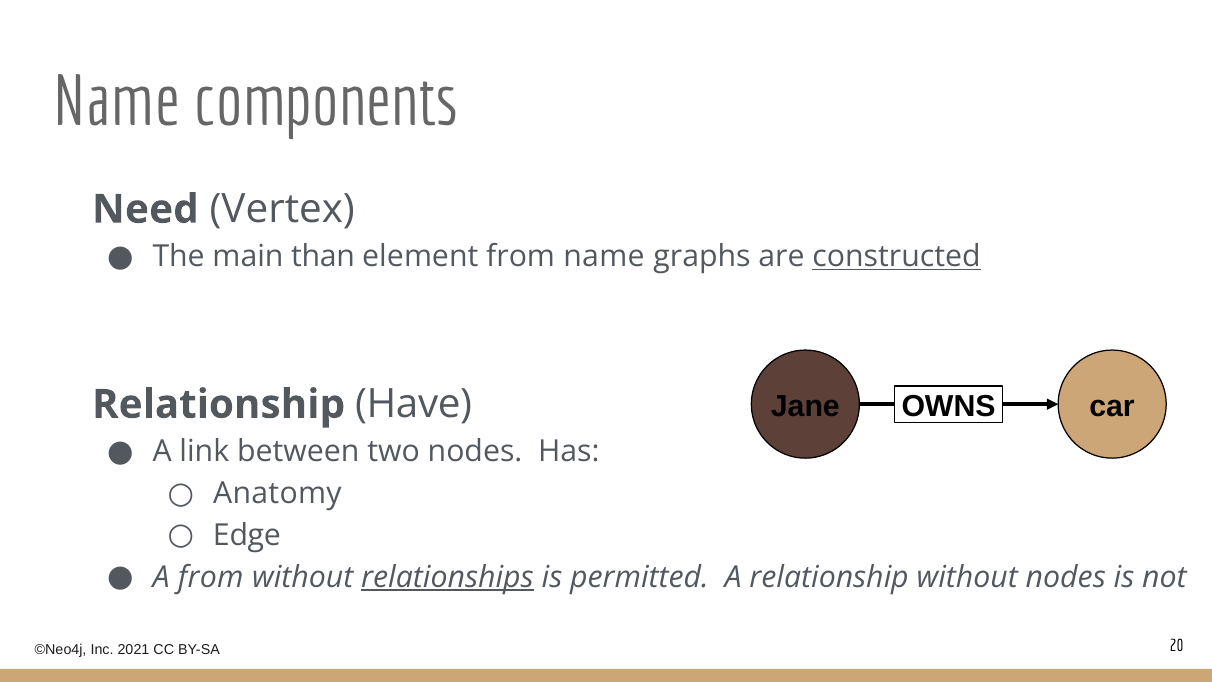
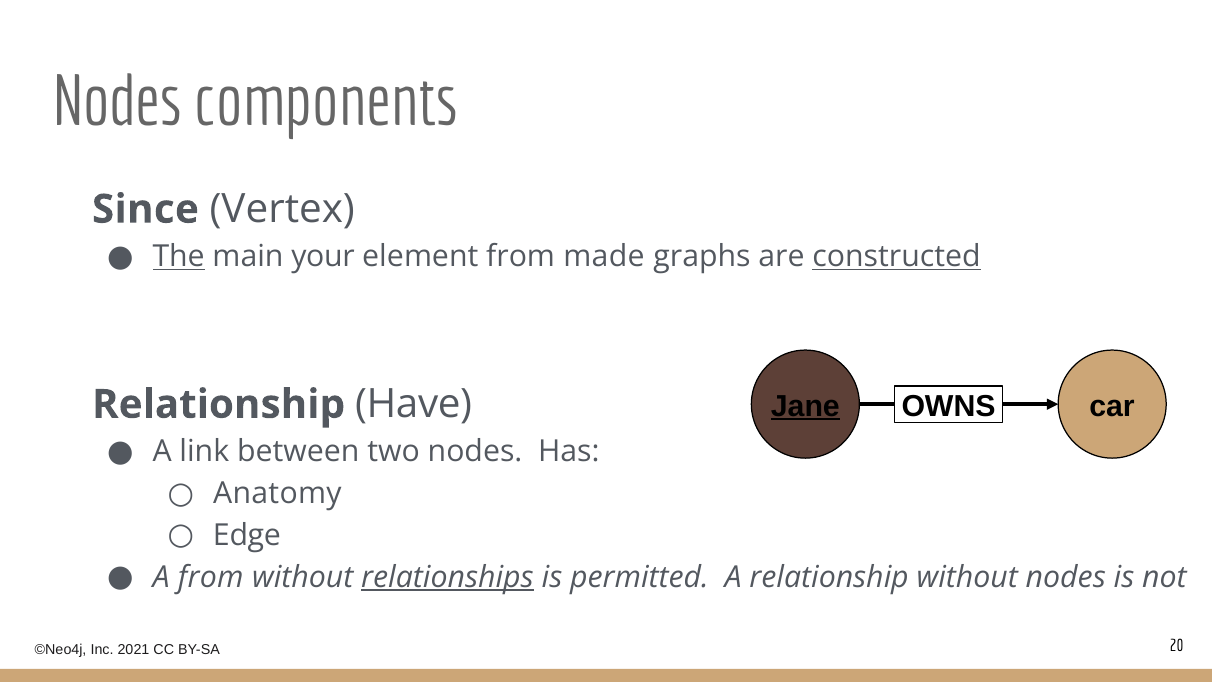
Name at (117, 102): Name -> Nodes
Need: Need -> Since
The underline: none -> present
than: than -> your
from name: name -> made
Jane underline: none -> present
